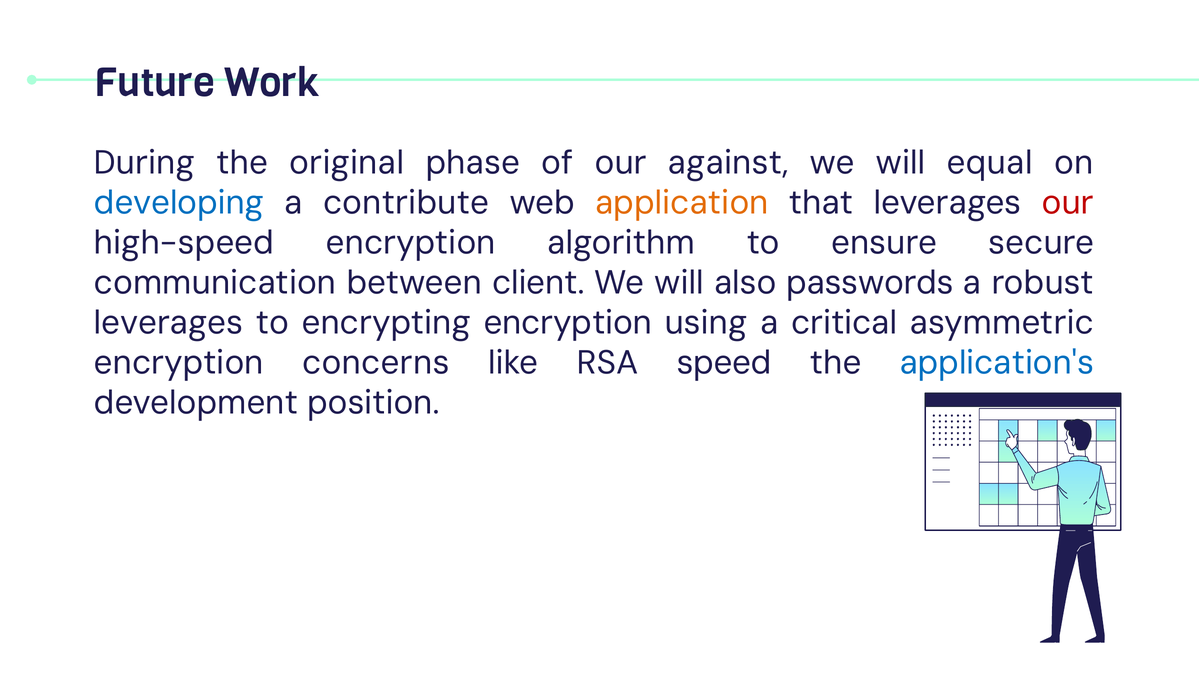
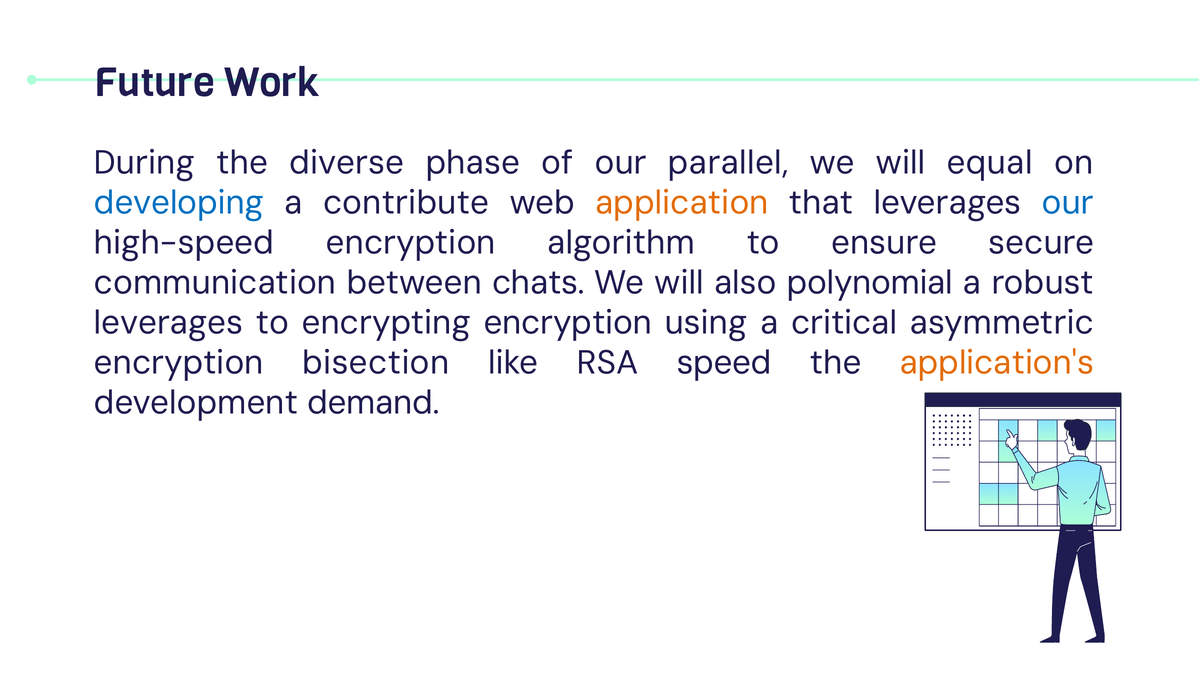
original: original -> diverse
against: against -> parallel
our at (1068, 202) colour: red -> blue
client: client -> chats
passwords: passwords -> polynomial
concerns: concerns -> bisection
application's colour: blue -> orange
position: position -> demand
